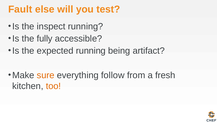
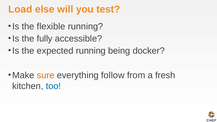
Fault: Fault -> Load
inspect: inspect -> flexible
artifact: artifact -> docker
too colour: orange -> blue
